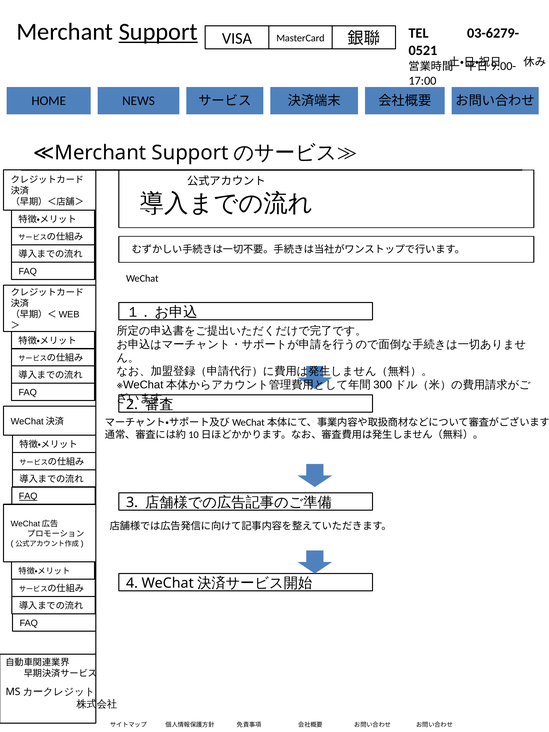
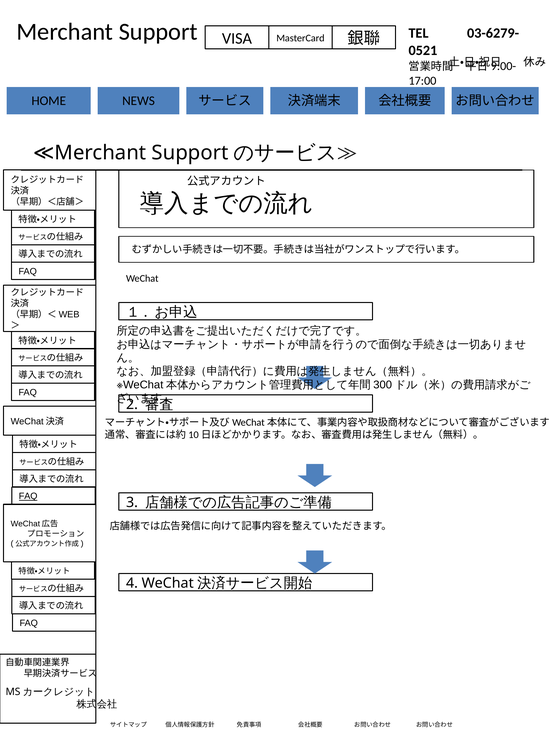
Support underline: present -> none
